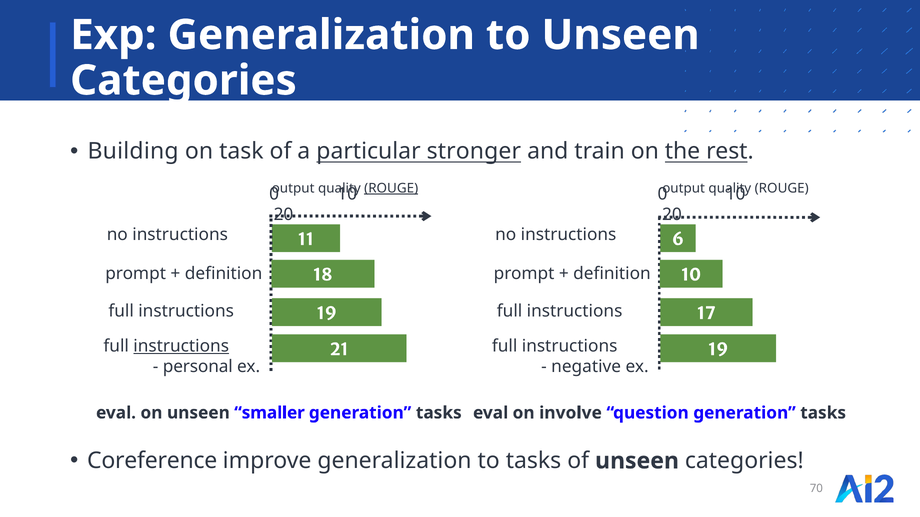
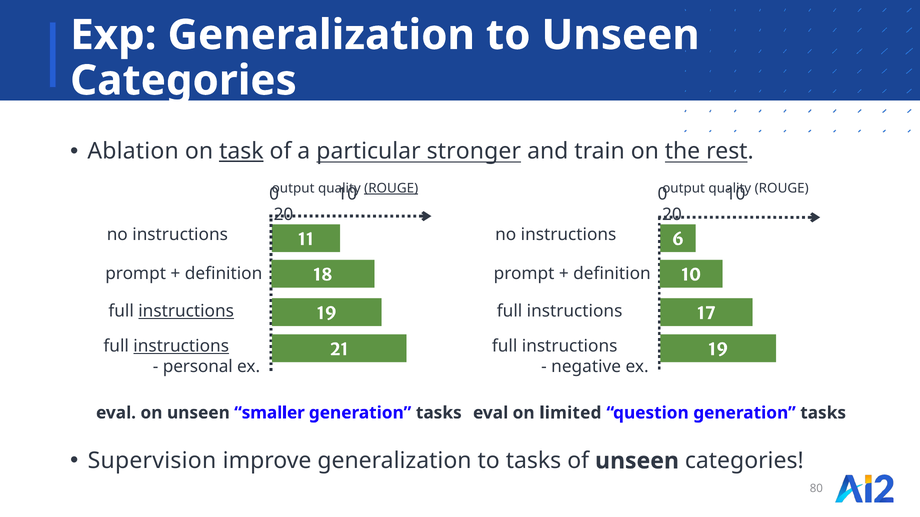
Building: Building -> Ablation
task underline: none -> present
instructions at (186, 311) underline: none -> present
involve: involve -> limited
Coreference: Coreference -> Supervision
70: 70 -> 80
